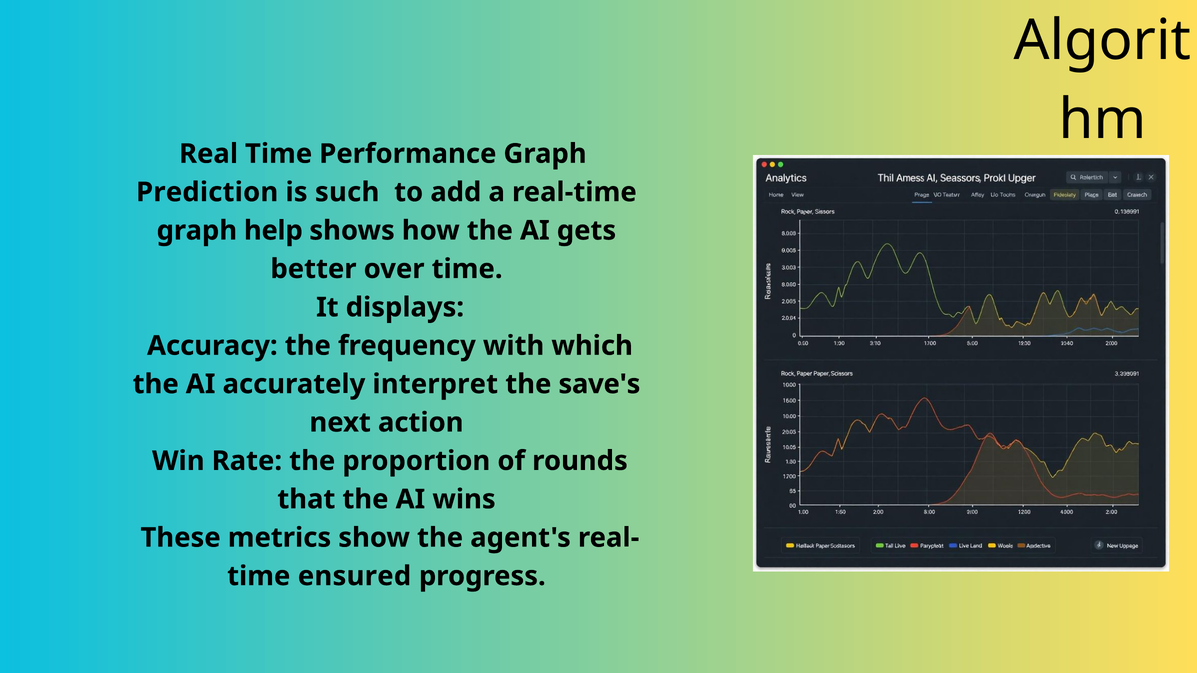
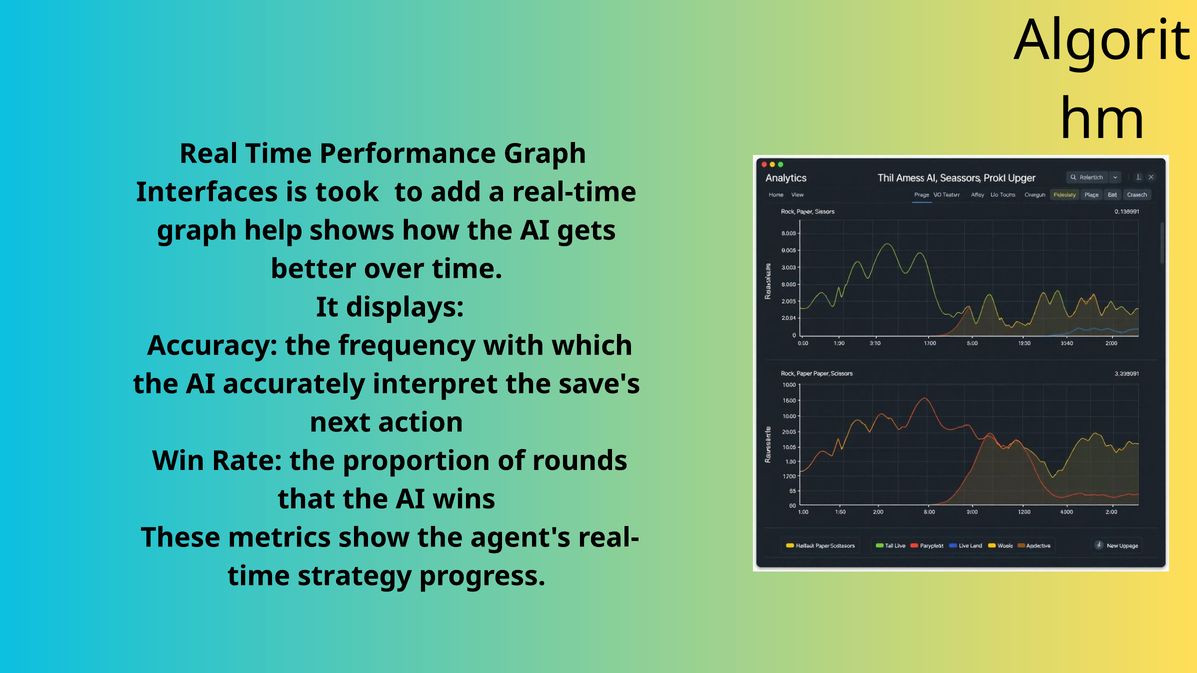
Prediction: Prediction -> Interfaces
such: such -> took
ensured: ensured -> strategy
